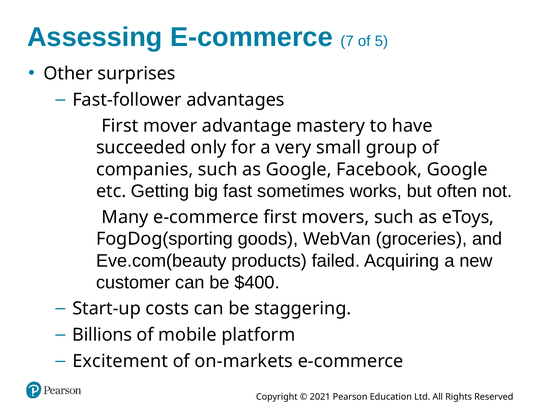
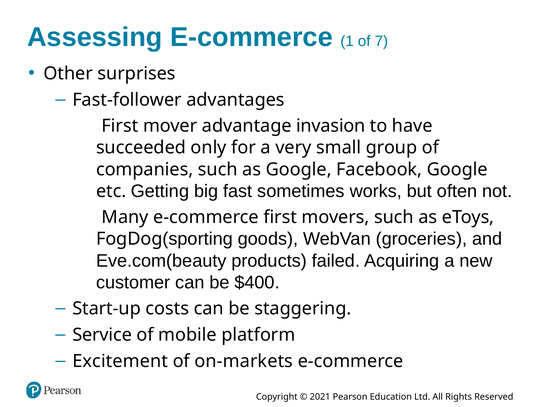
7: 7 -> 1
5: 5 -> 7
mastery: mastery -> invasion
Billions: Billions -> Service
